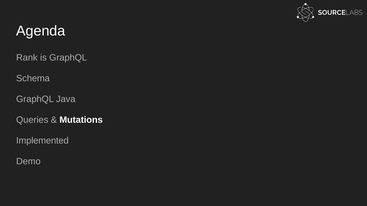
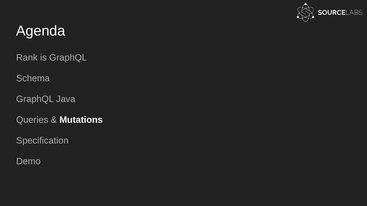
Implemented: Implemented -> Specification
